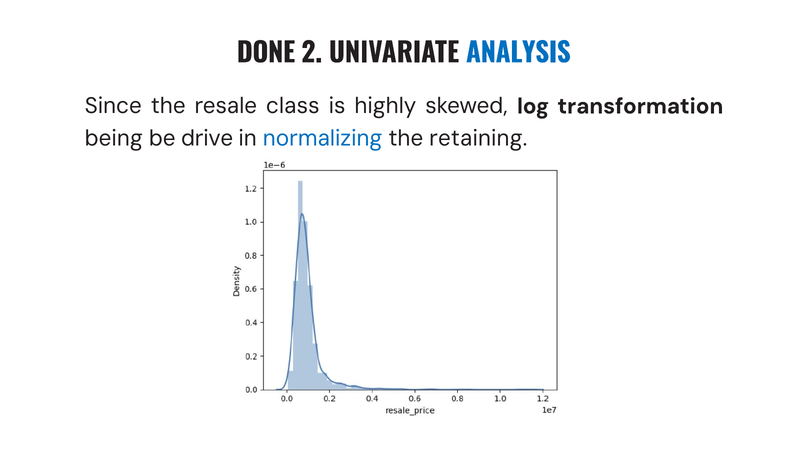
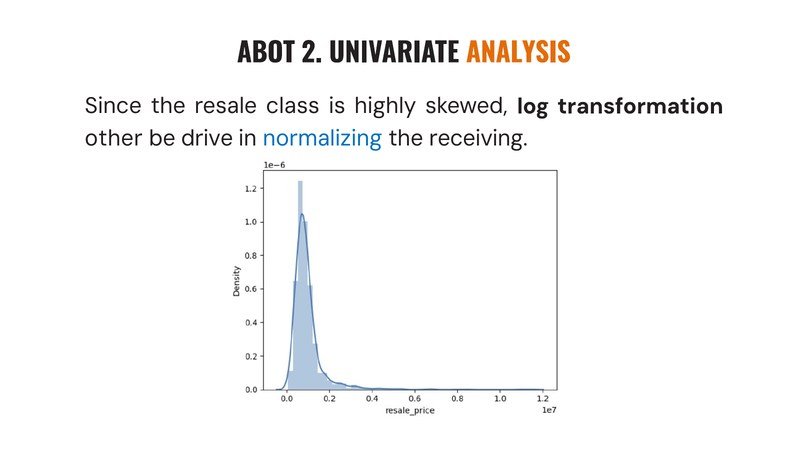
DONE: DONE -> ABOT
ANALYSIS colour: blue -> orange
being: being -> other
retaining: retaining -> receiving
